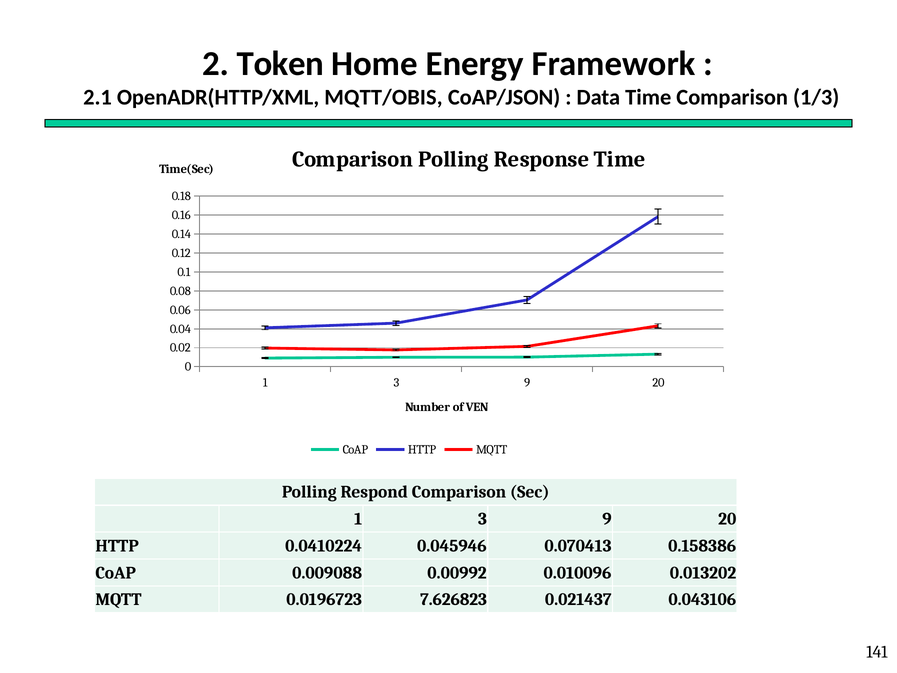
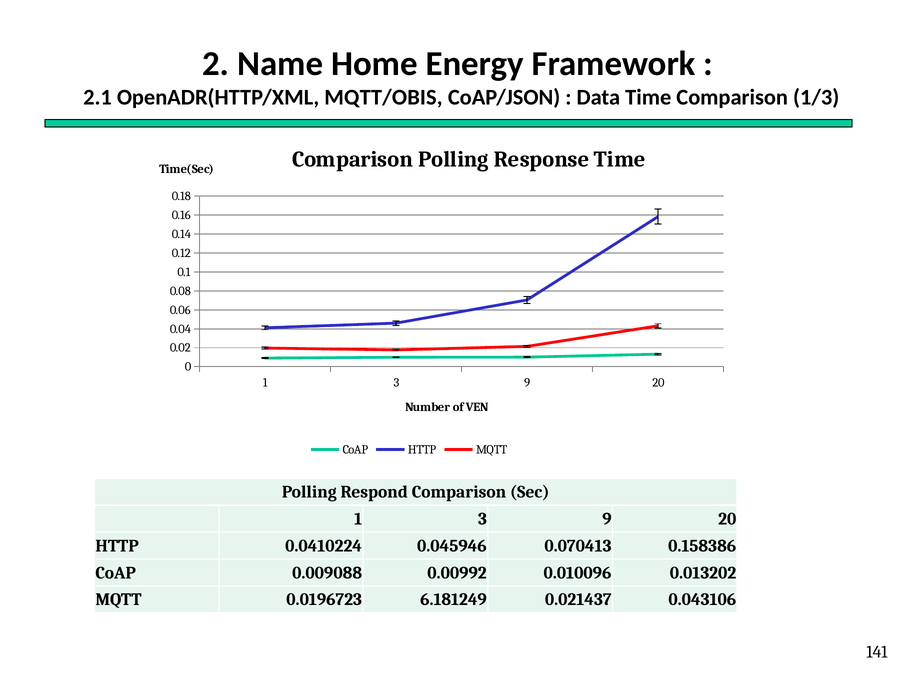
Token: Token -> Name
7.626823: 7.626823 -> 6.181249
